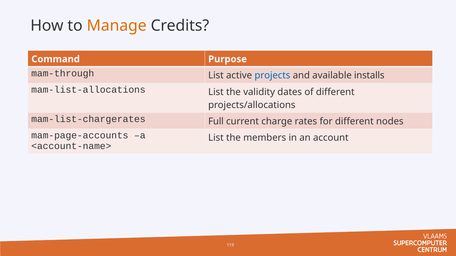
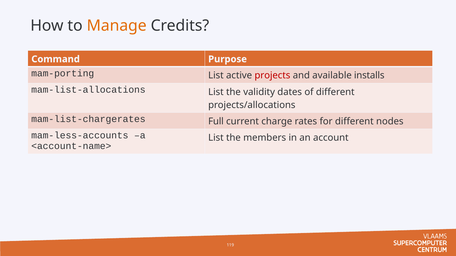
mam-through: mam-through -> mam-porting
projects colour: blue -> red
mam-page-accounts: mam-page-accounts -> mam-less-accounts
